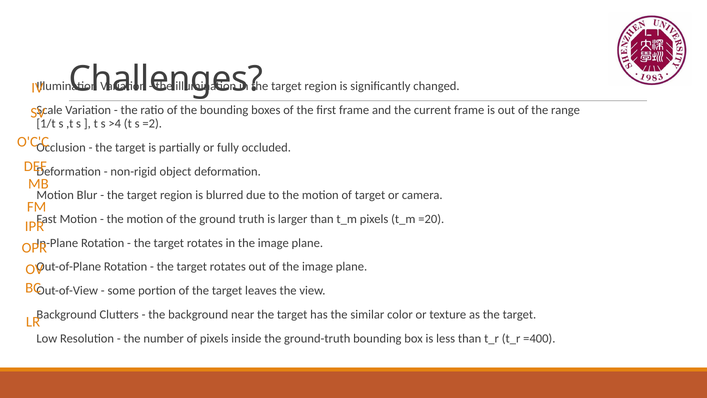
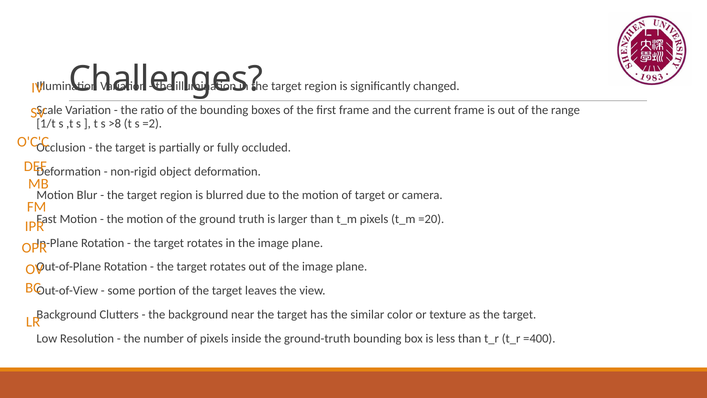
>4: >4 -> >8
